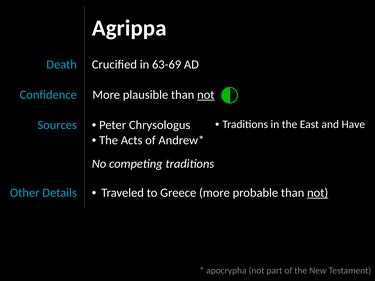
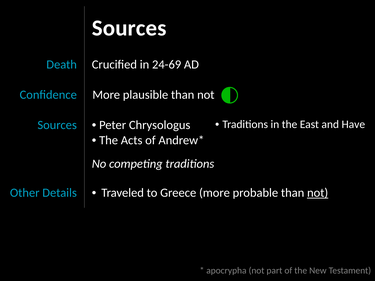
Agrippa at (129, 28): Agrippa -> Sources
63-69: 63-69 -> 24-69
not at (206, 95) underline: present -> none
